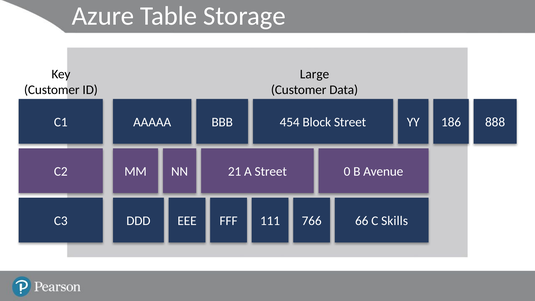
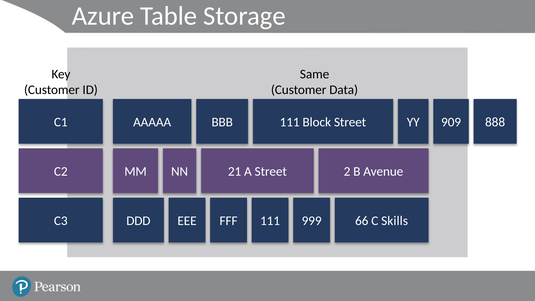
Large: Large -> Same
BBB 454: 454 -> 111
186: 186 -> 909
0: 0 -> 2
766: 766 -> 999
